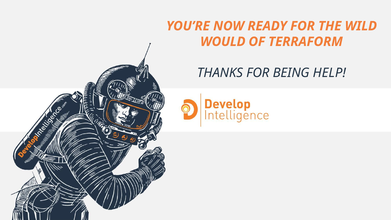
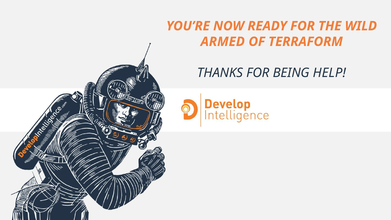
WOULD: WOULD -> ARMED
